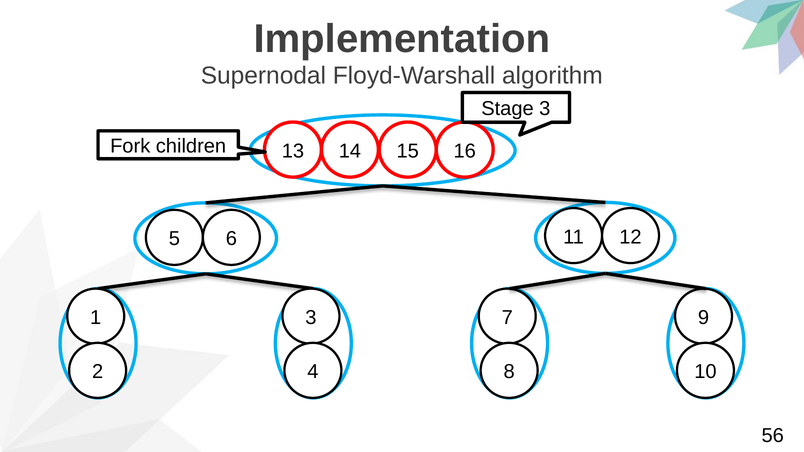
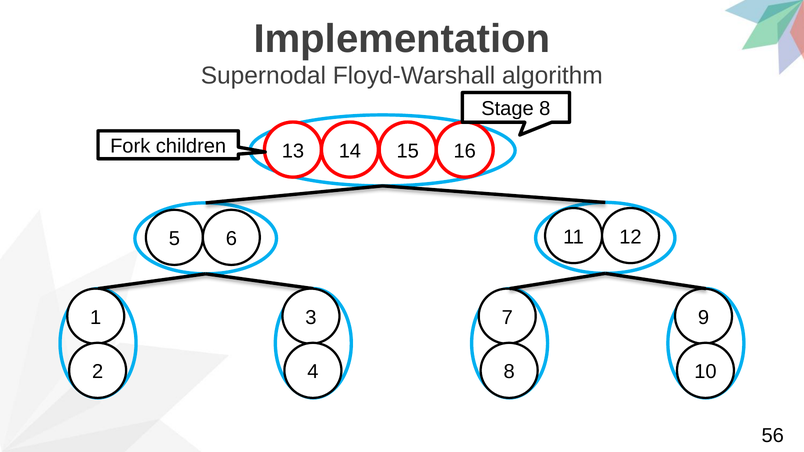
Stage 3: 3 -> 8
